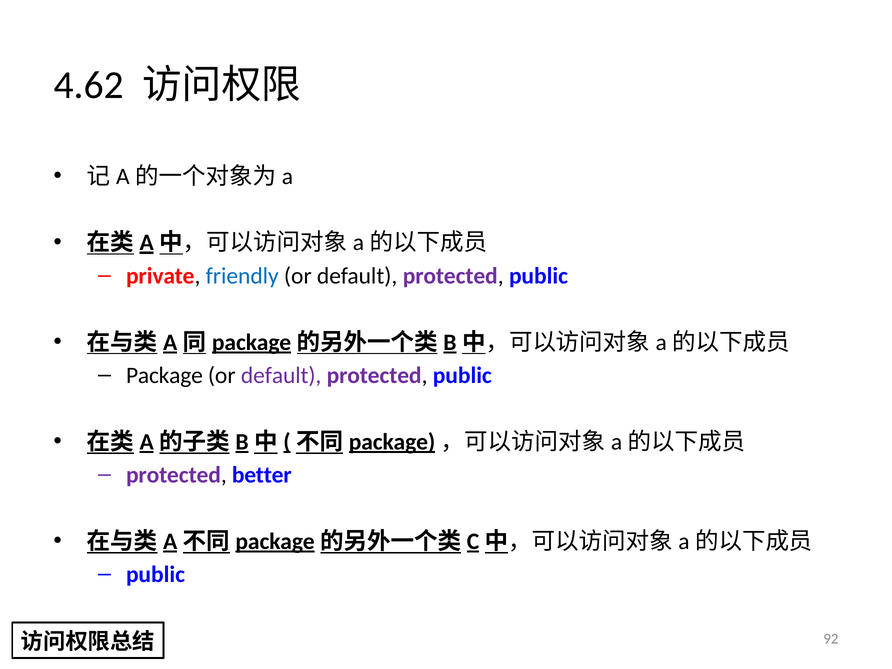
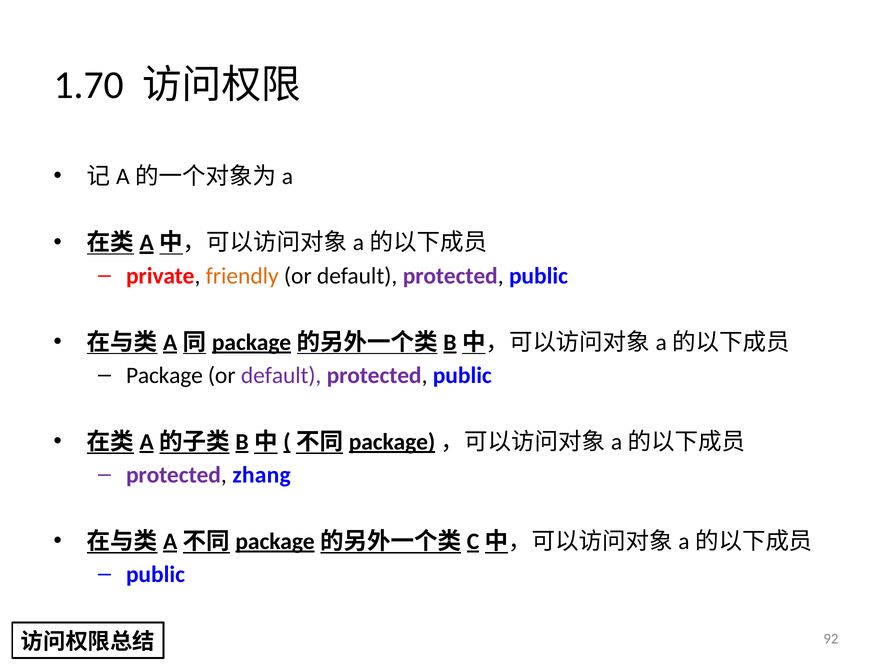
4.62: 4.62 -> 1.70
friendly colour: blue -> orange
better: better -> zhang
